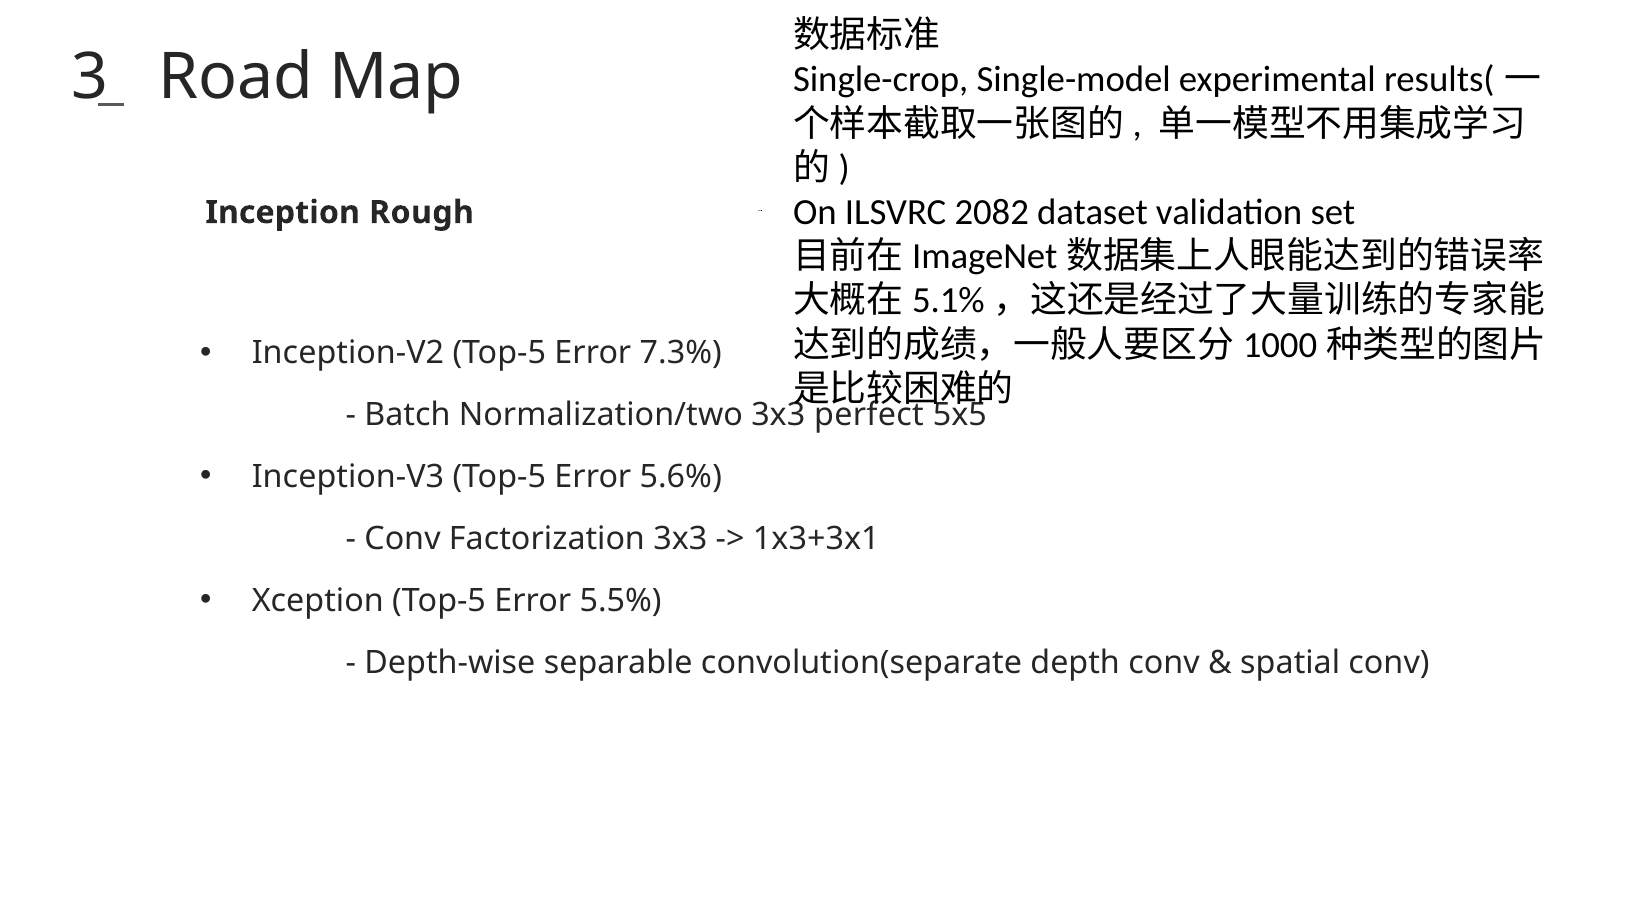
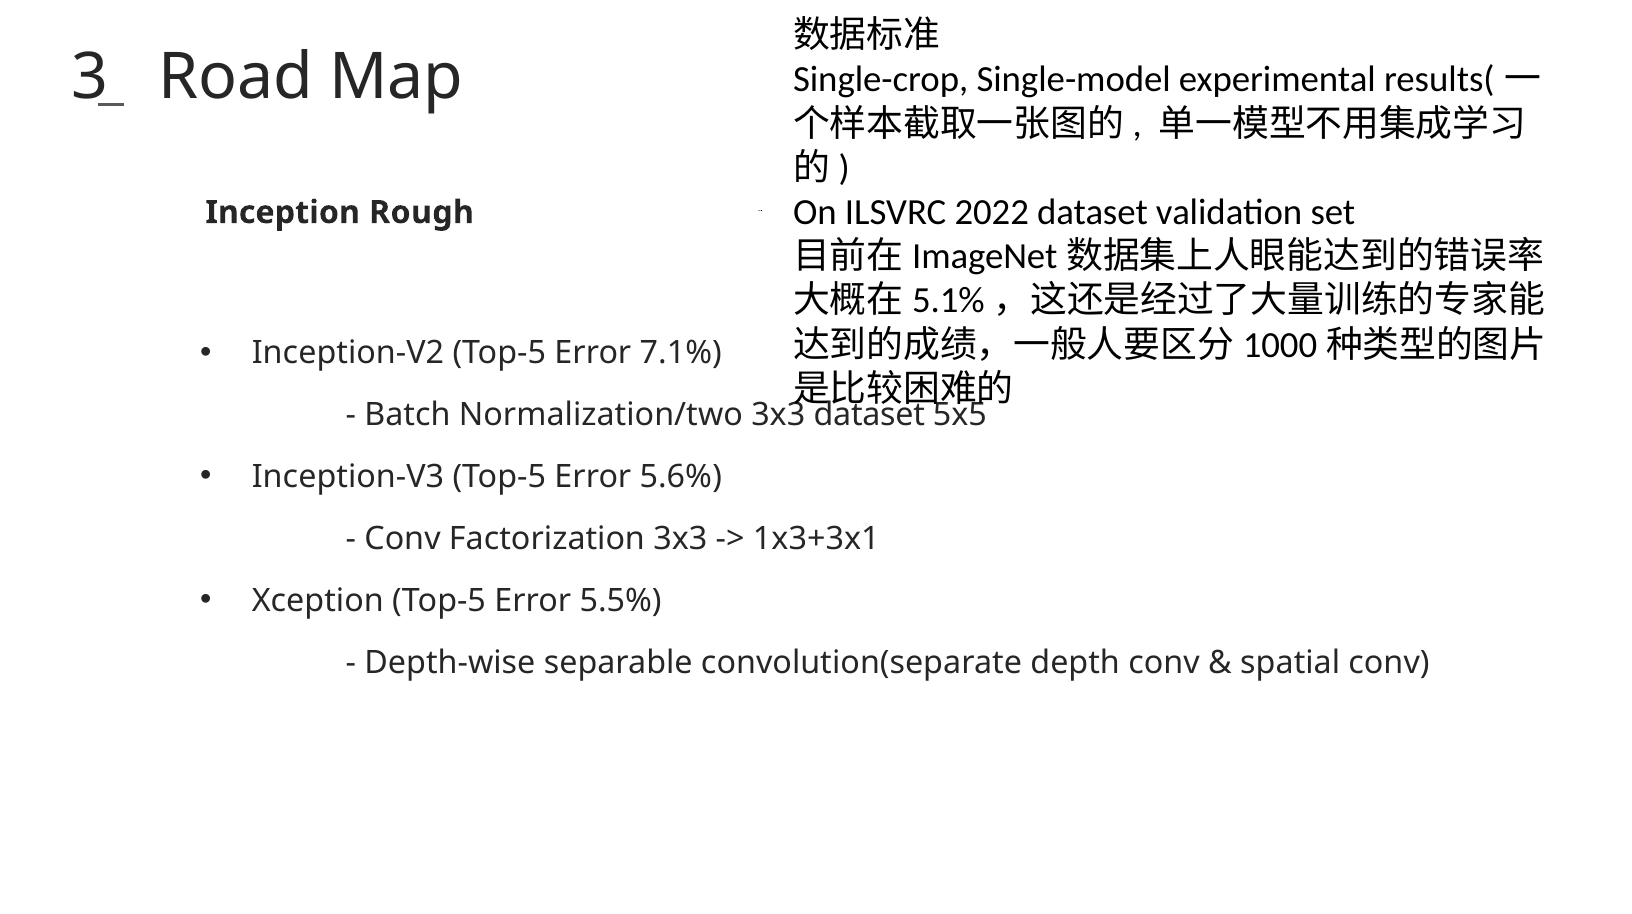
2082: 2082 -> 2022
7.3%: 7.3% -> 7.1%
3x3 perfect: perfect -> dataset
